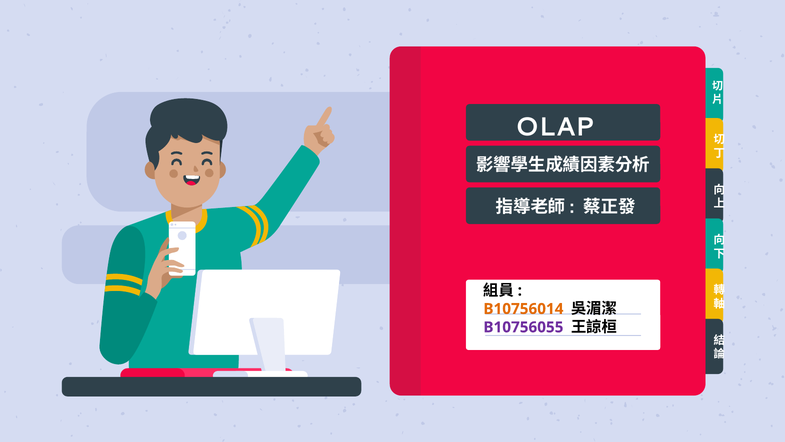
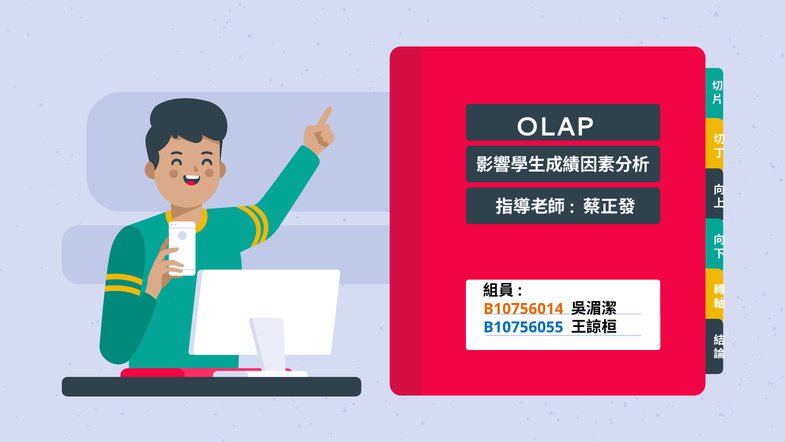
B10756055 colour: purple -> blue
